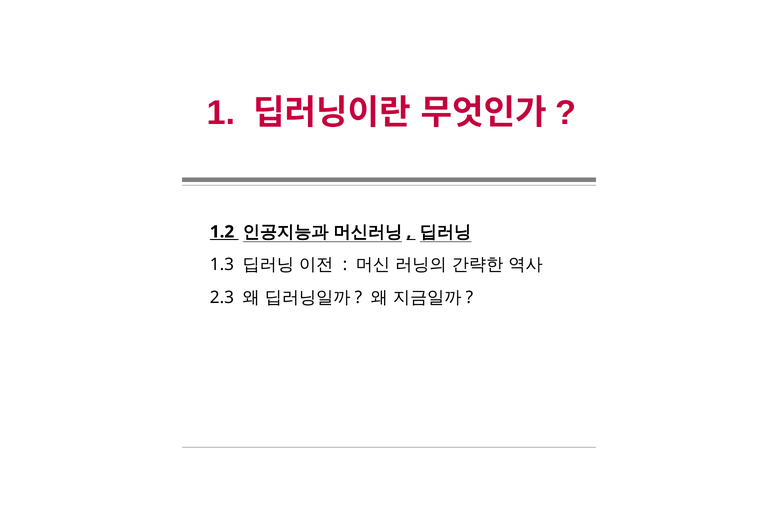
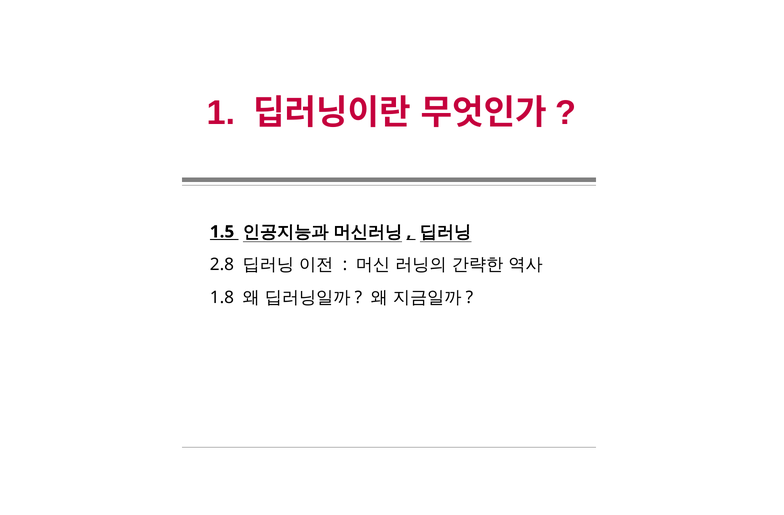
1.2: 1.2 -> 1.5
1.3: 1.3 -> 2.8
2.3: 2.3 -> 1.8
